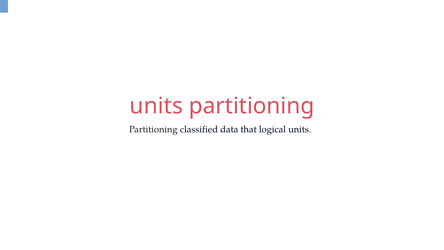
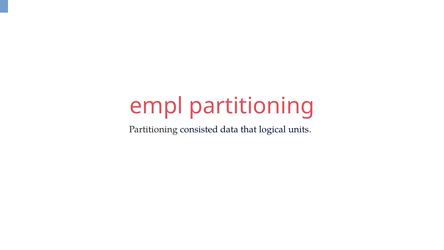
units at (156, 106): units -> empl
classified: classified -> consisted
